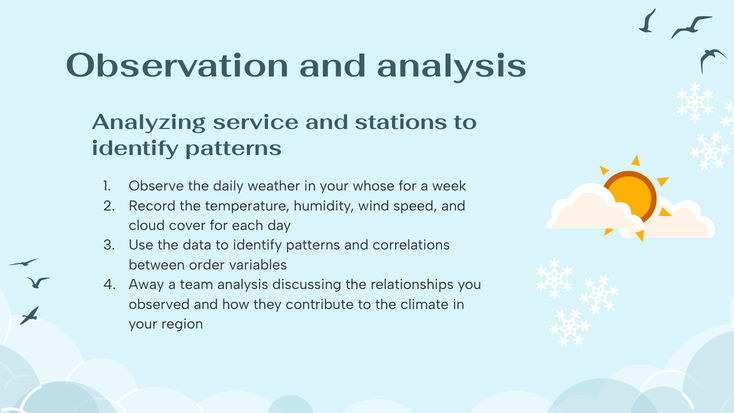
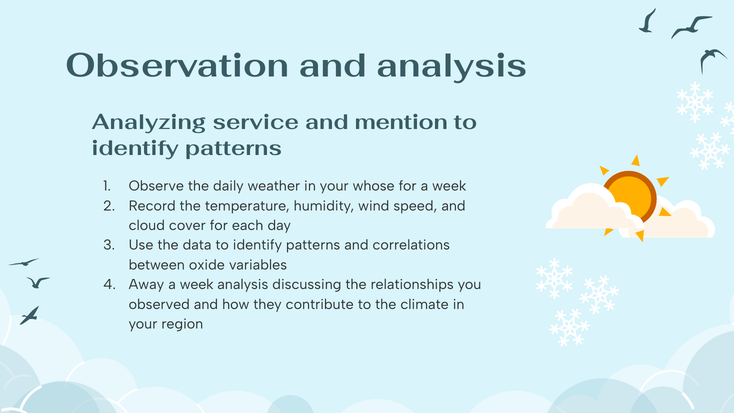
stations: stations -> mention
order: order -> oxide
team at (197, 285): team -> week
